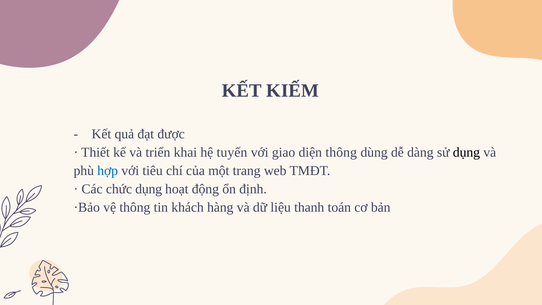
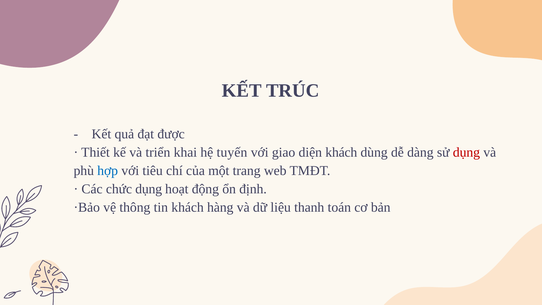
KIẾM: KIẾM -> TRÚC
diện thông: thông -> khách
dụng at (466, 152) colour: black -> red
